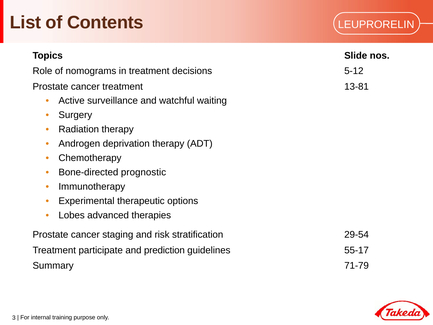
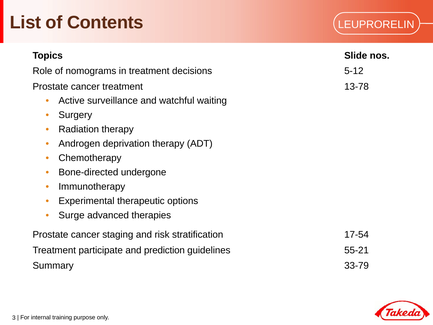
13-81: 13-81 -> 13-78
prognostic: prognostic -> undergone
Lobes: Lobes -> Surge
29-54: 29-54 -> 17-54
55-17: 55-17 -> 55-21
71-79: 71-79 -> 33-79
